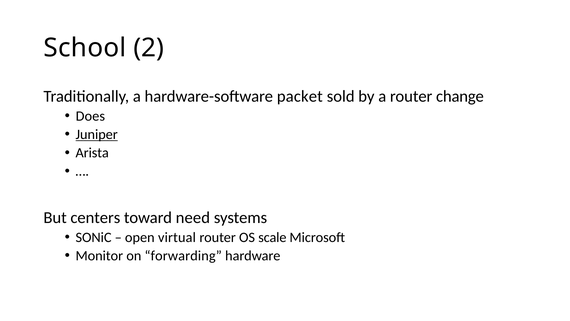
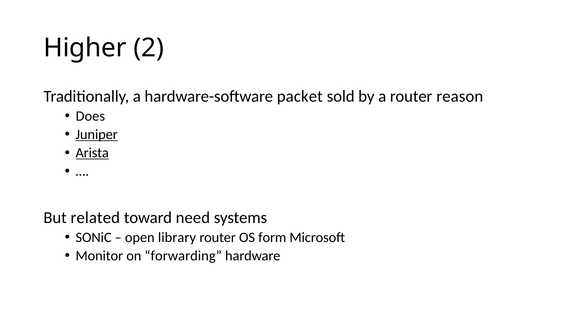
School: School -> Higher
change: change -> reason
Arista underline: none -> present
centers: centers -> related
virtual: virtual -> library
scale: scale -> form
